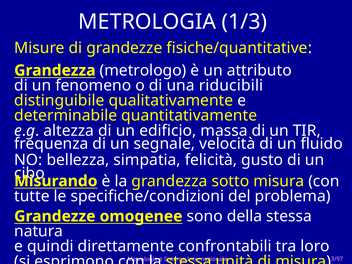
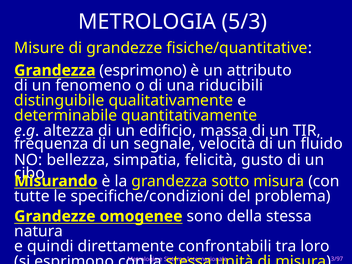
1/3: 1/3 -> 5/3
Grandezza metrologo: metrologo -> esprimono
